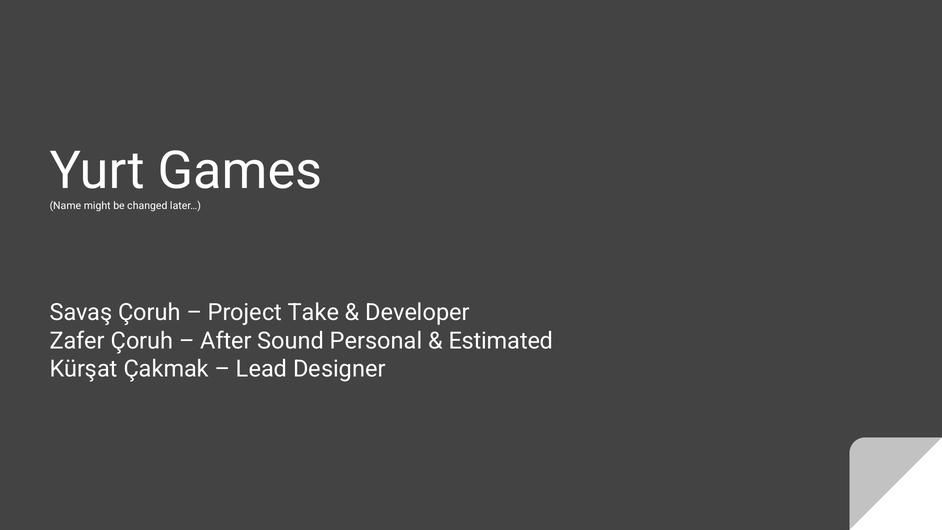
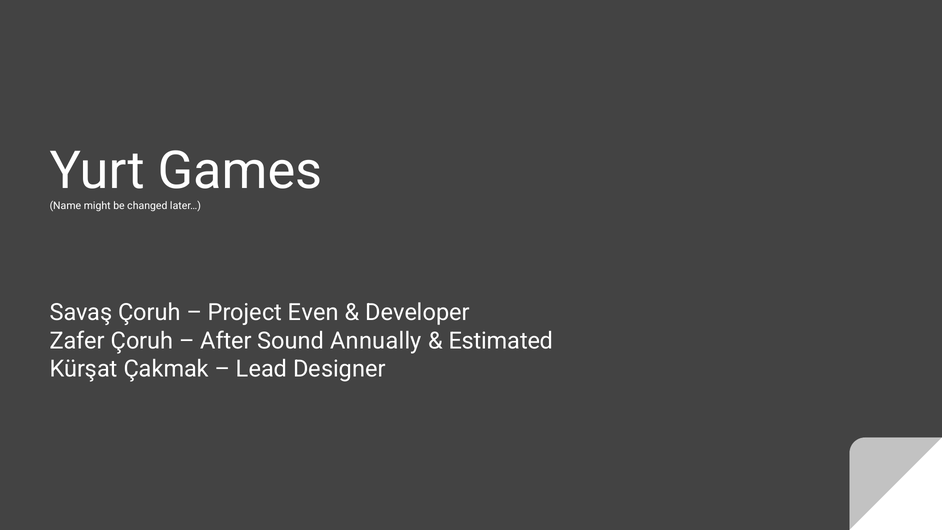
Take: Take -> Even
Personal: Personal -> Annually
